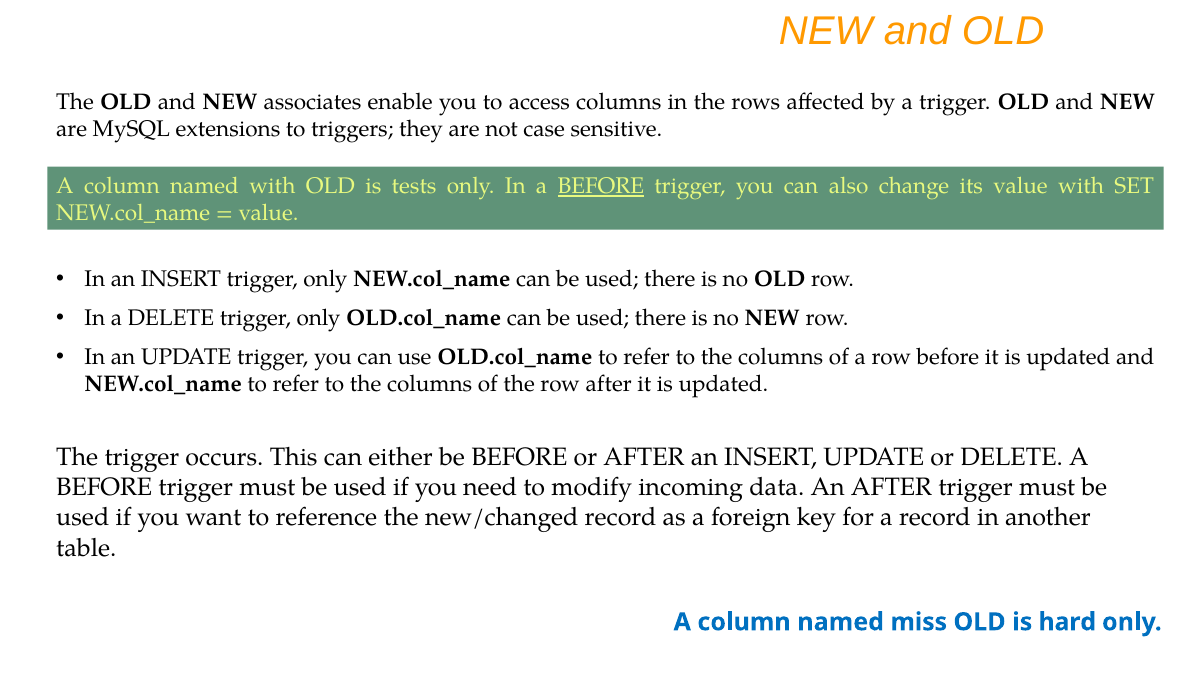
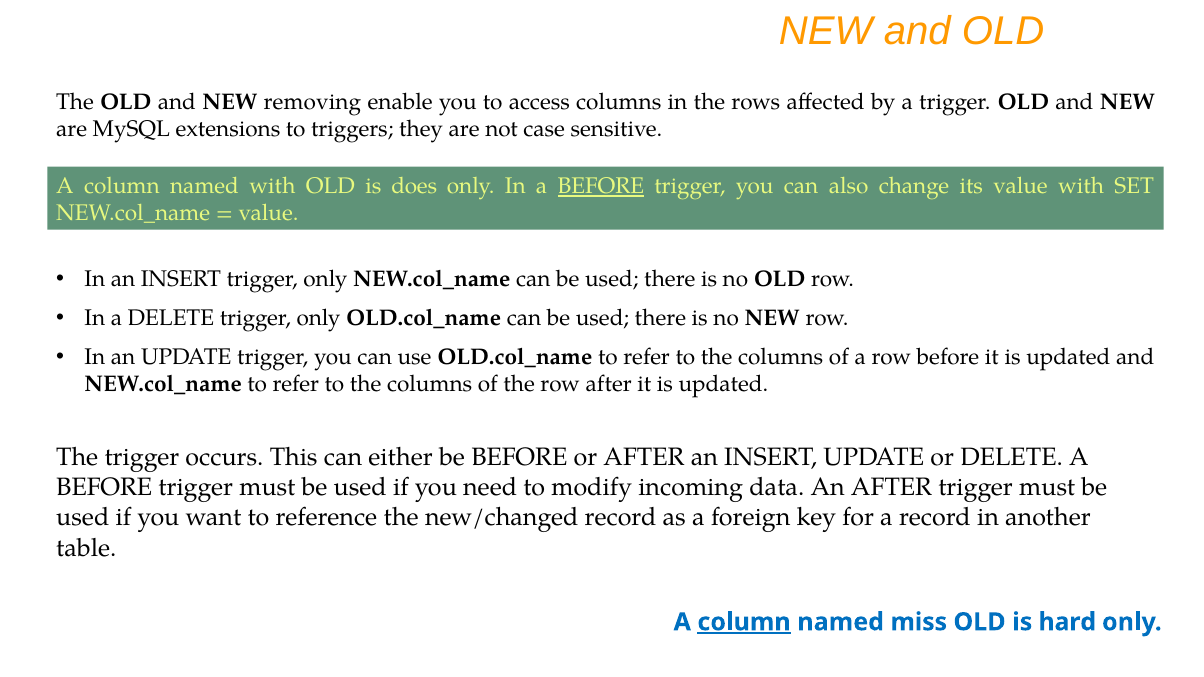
associates: associates -> removing
tests: tests -> does
column at (744, 622) underline: none -> present
